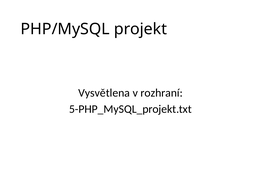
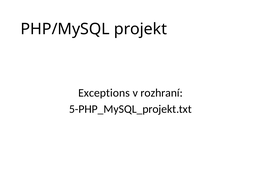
Vysvětlena: Vysvětlena -> Exceptions
